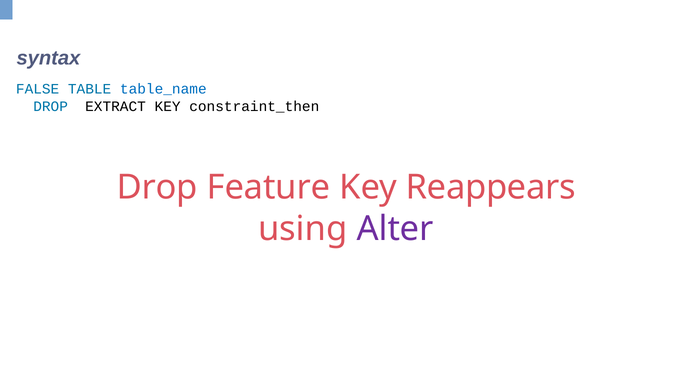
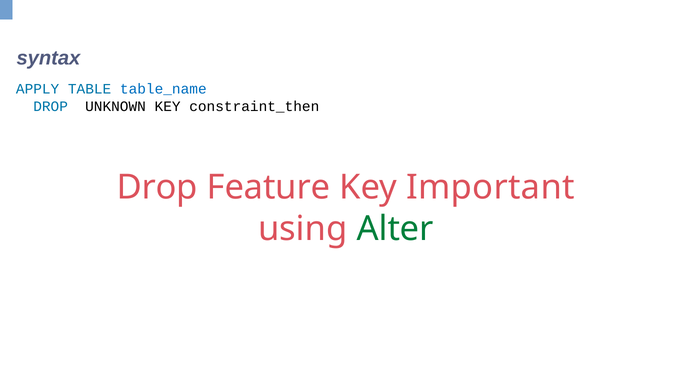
FALSE: FALSE -> APPLY
EXTRACT: EXTRACT -> UNKNOWN
Reappears: Reappears -> Important
Alter colour: purple -> green
